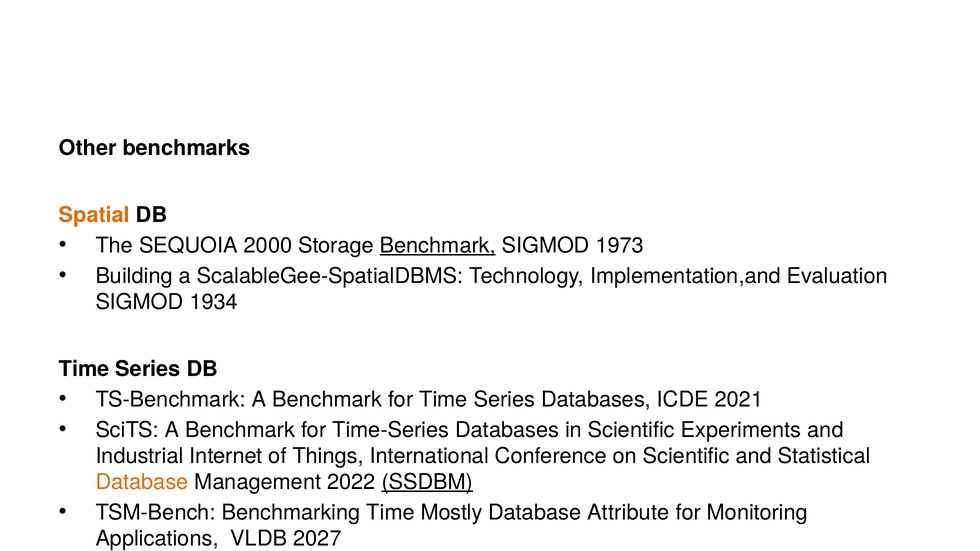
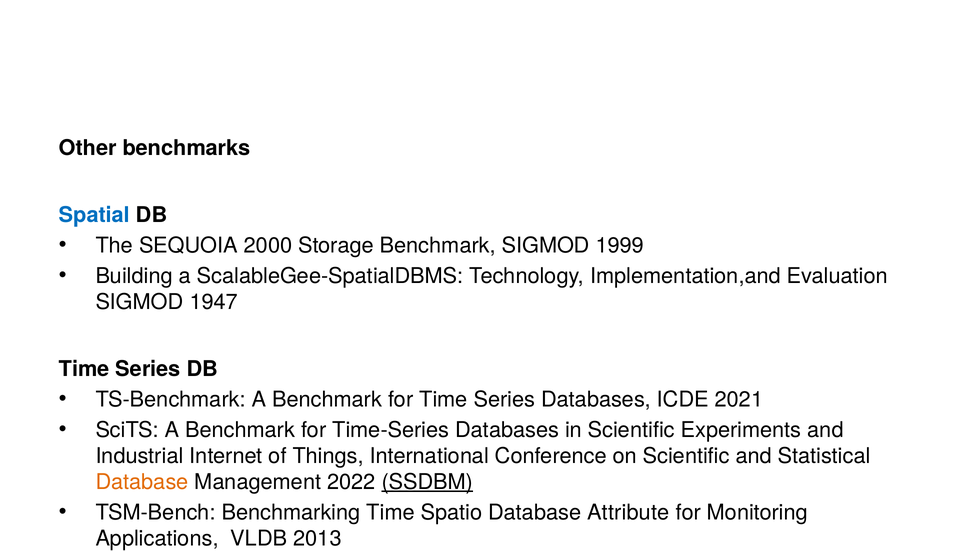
Spatial colour: orange -> blue
Benchmark at (438, 246) underline: present -> none
1973: 1973 -> 1999
1934: 1934 -> 1947
Mostly: Mostly -> Spatio
2027: 2027 -> 2013
